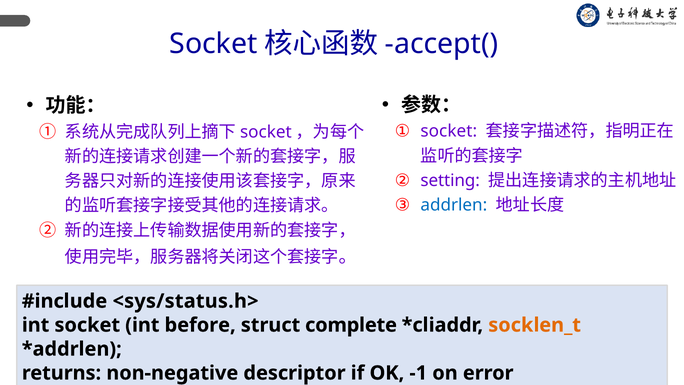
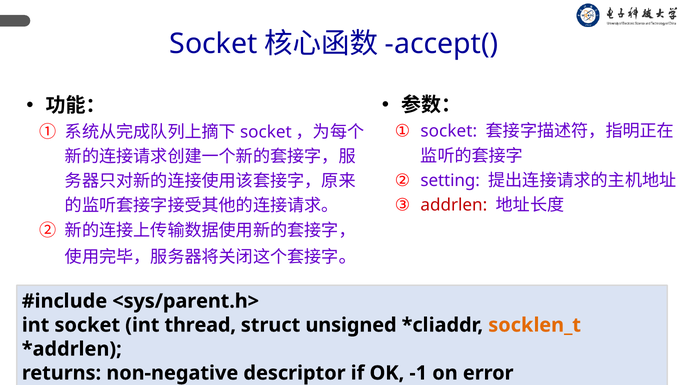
addrlen colour: blue -> red
<sys/status.h>: <sys/status.h> -> <sys/parent.h>
before: before -> thread
complete: complete -> unsigned
